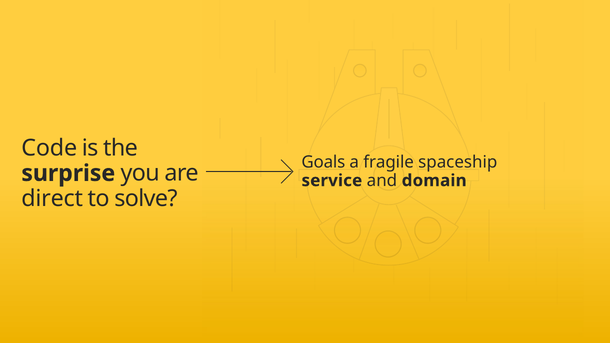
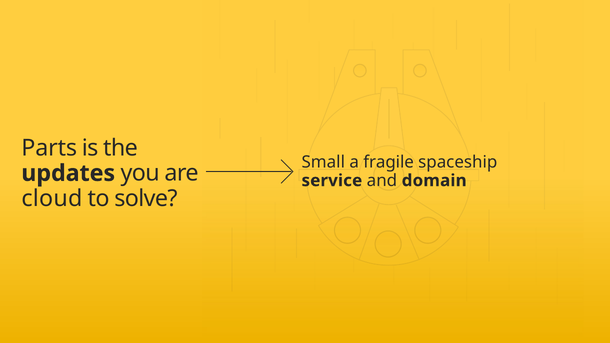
Code: Code -> Parts
Goals: Goals -> Small
surprise: surprise -> updates
direct: direct -> cloud
